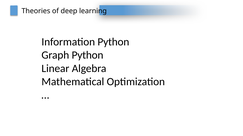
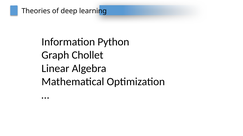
Graph Python: Python -> Chollet
